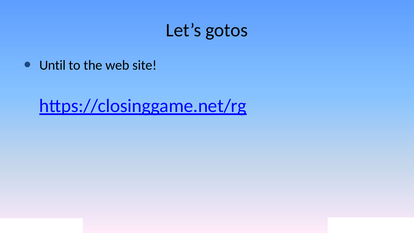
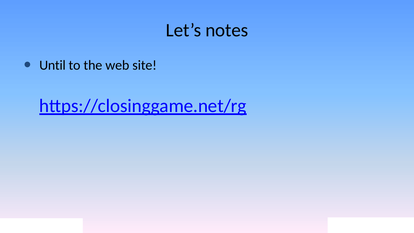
gotos: gotos -> notes
